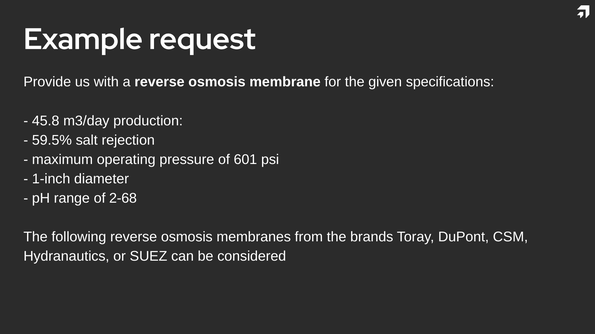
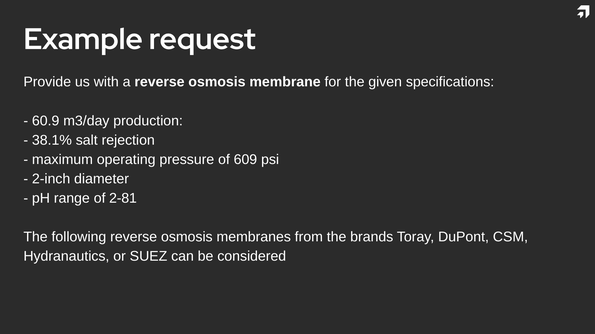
45.8: 45.8 -> 60.9
59.5%: 59.5% -> 38.1%
601: 601 -> 609
1-inch: 1-inch -> 2-inch
2-68: 2-68 -> 2-81
